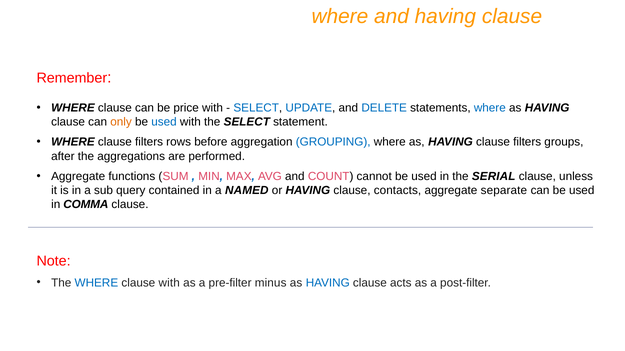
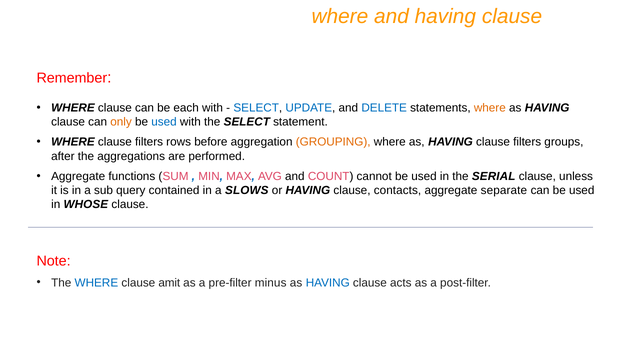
price: price -> each
where at (490, 108) colour: blue -> orange
GROUPING colour: blue -> orange
NAMED: NAMED -> SLOWS
COMMA: COMMA -> WHOSE
clause with: with -> amit
